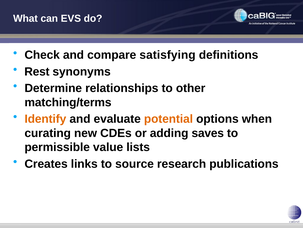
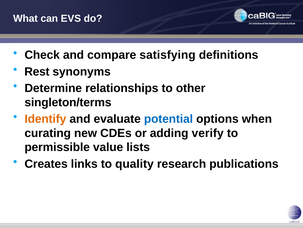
matching/terms: matching/terms -> singleton/terms
potential colour: orange -> blue
saves: saves -> verify
source: source -> quality
